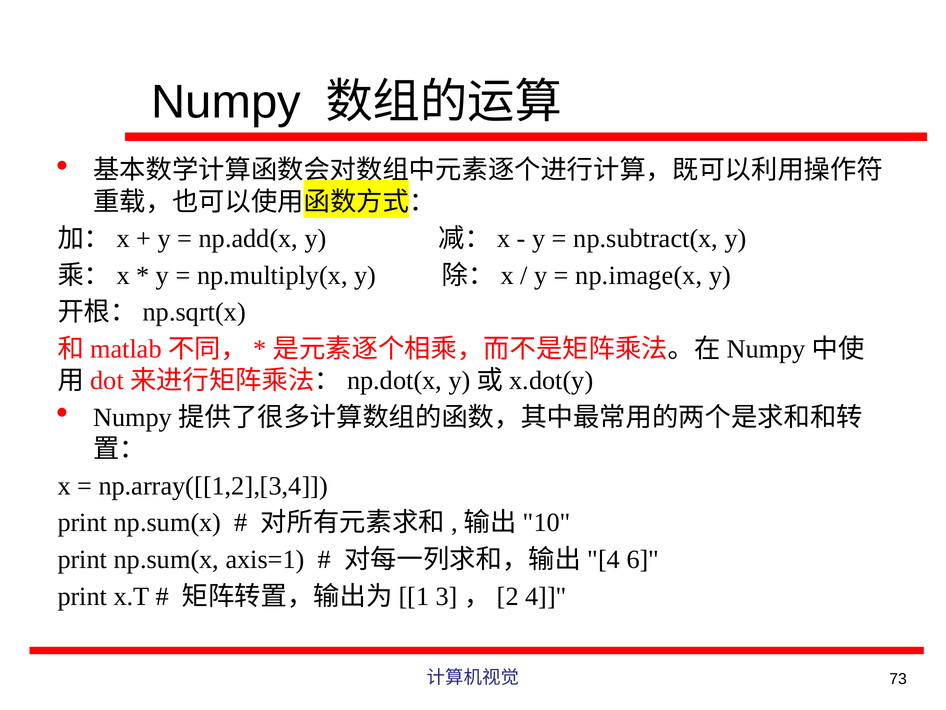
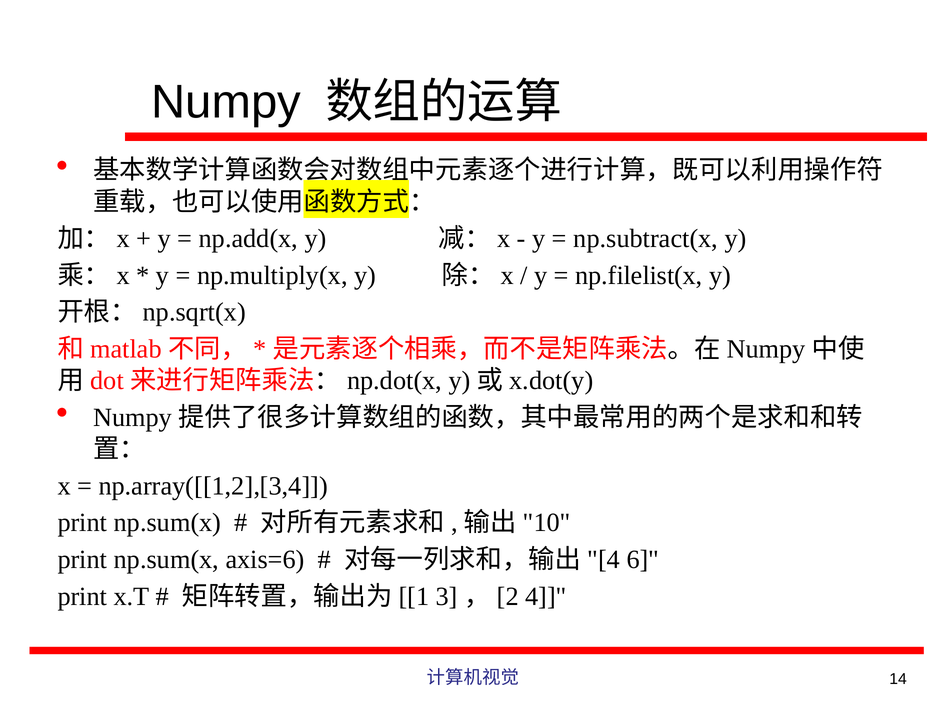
np.image(x: np.image(x -> np.filelist(x
axis=1: axis=1 -> axis=6
73: 73 -> 14
